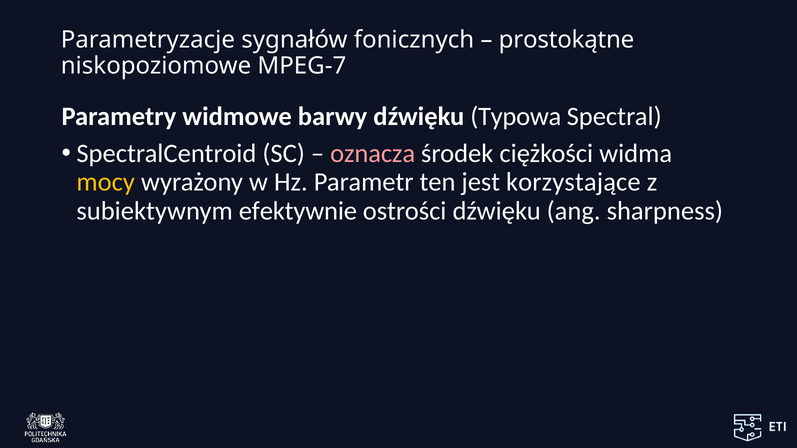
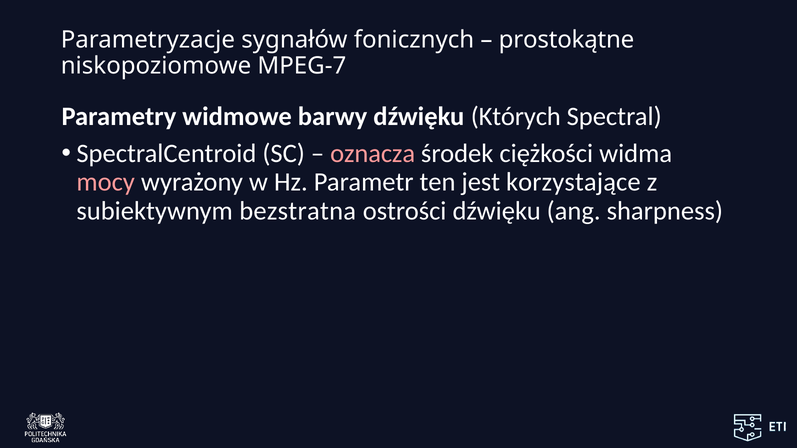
Typowa: Typowa -> Których
mocy colour: yellow -> pink
efektywnie: efektywnie -> bezstratna
